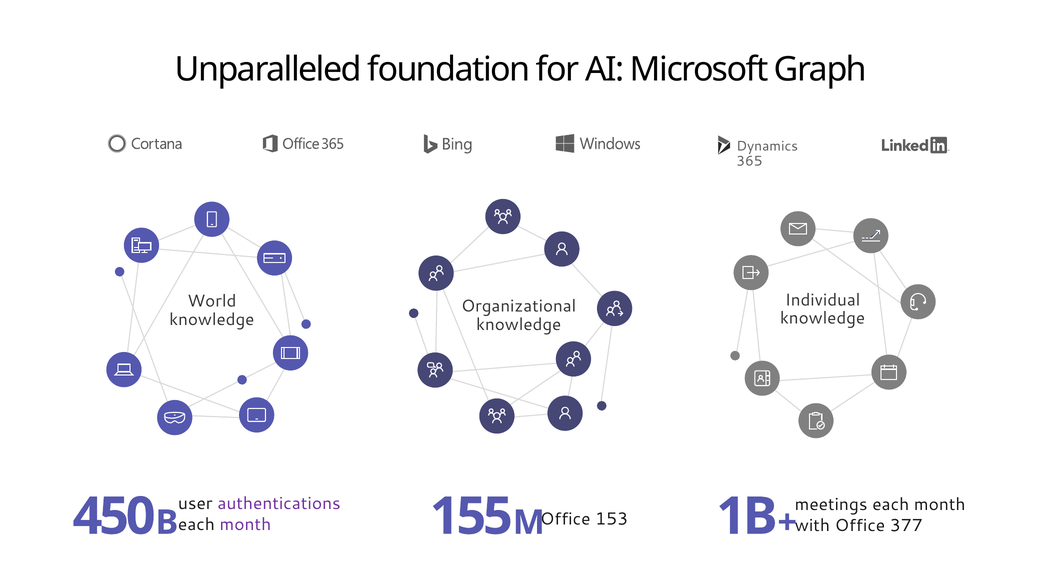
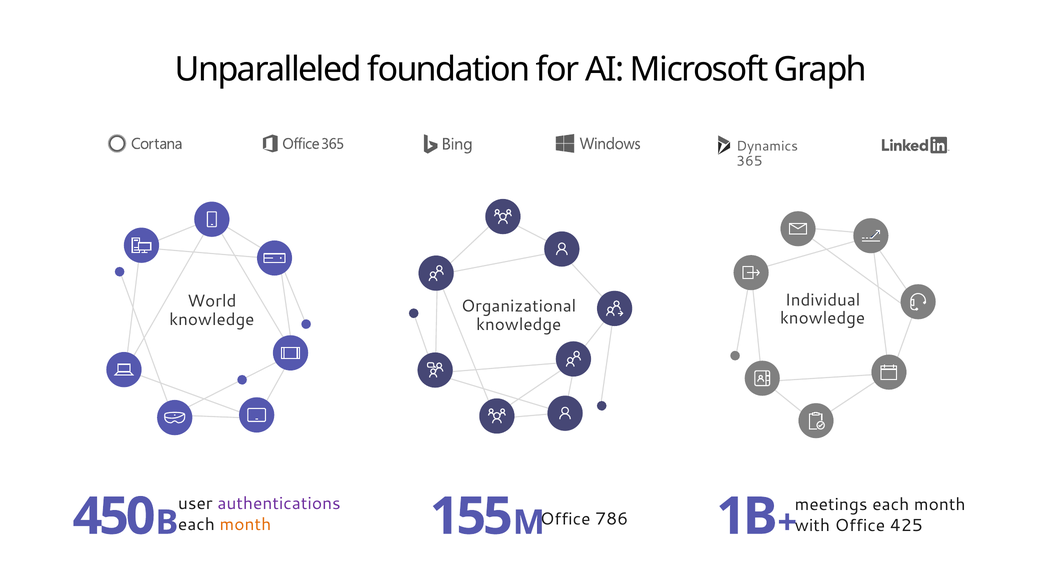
153: 153 -> 786
month at (245, 524) colour: purple -> orange
377: 377 -> 425
